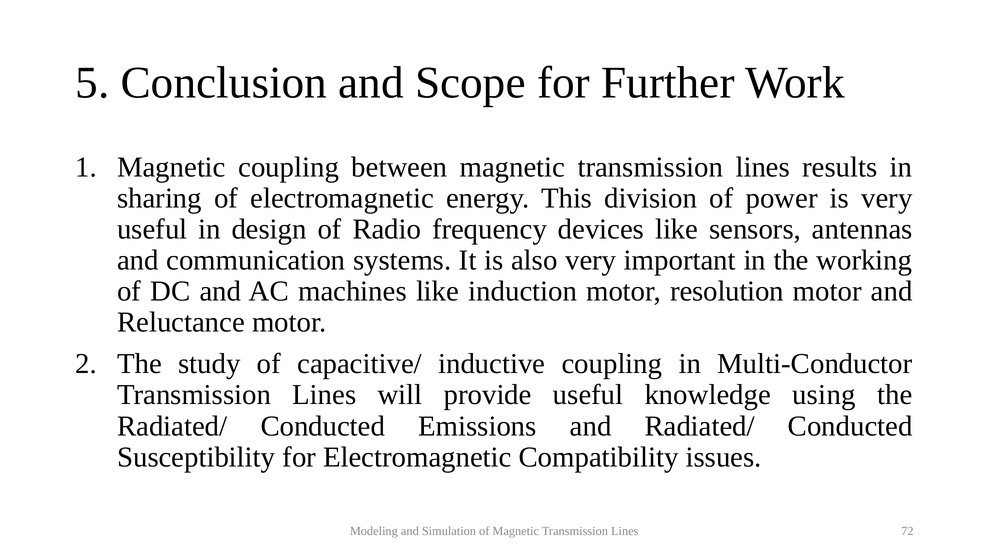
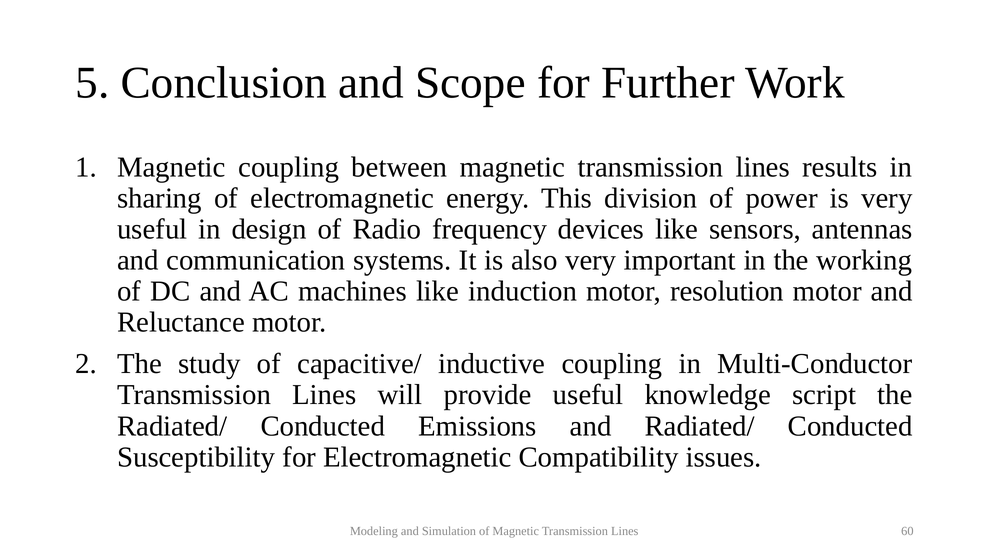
using: using -> script
72: 72 -> 60
